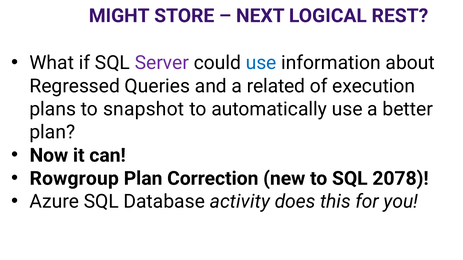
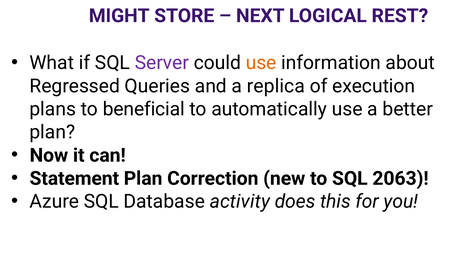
use at (261, 63) colour: blue -> orange
related: related -> replica
snapshot: snapshot -> beneficial
Rowgroup: Rowgroup -> Statement
2078: 2078 -> 2063
